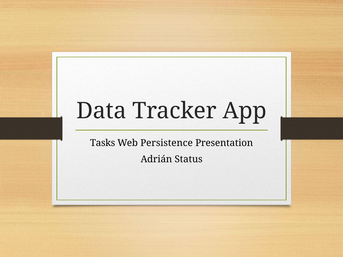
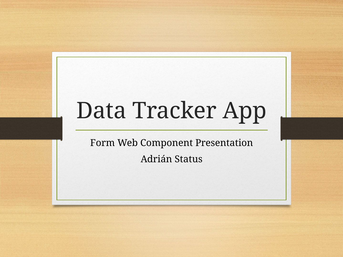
Tasks: Tasks -> Form
Persistence: Persistence -> Component
